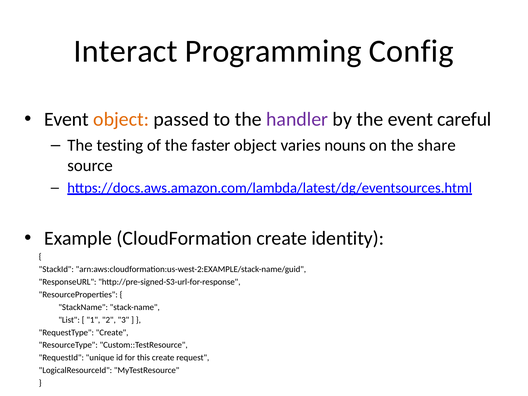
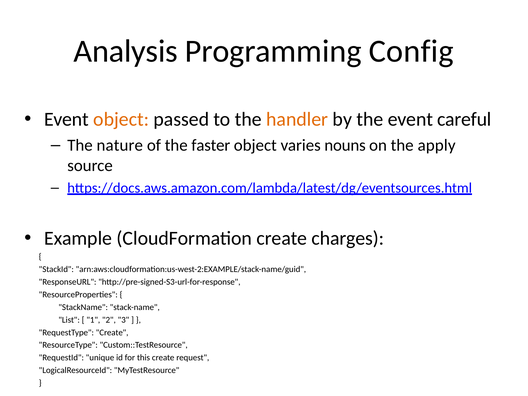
Interact: Interact -> Analysis
handler colour: purple -> orange
testing: testing -> nature
share: share -> apply
identity: identity -> charges
